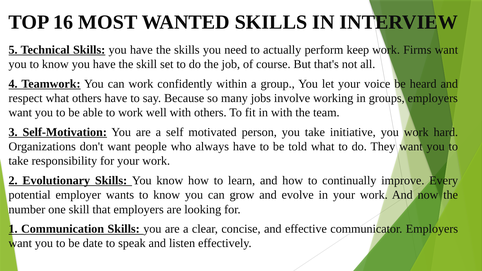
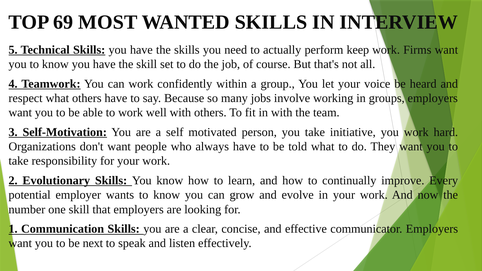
16: 16 -> 69
date: date -> next
